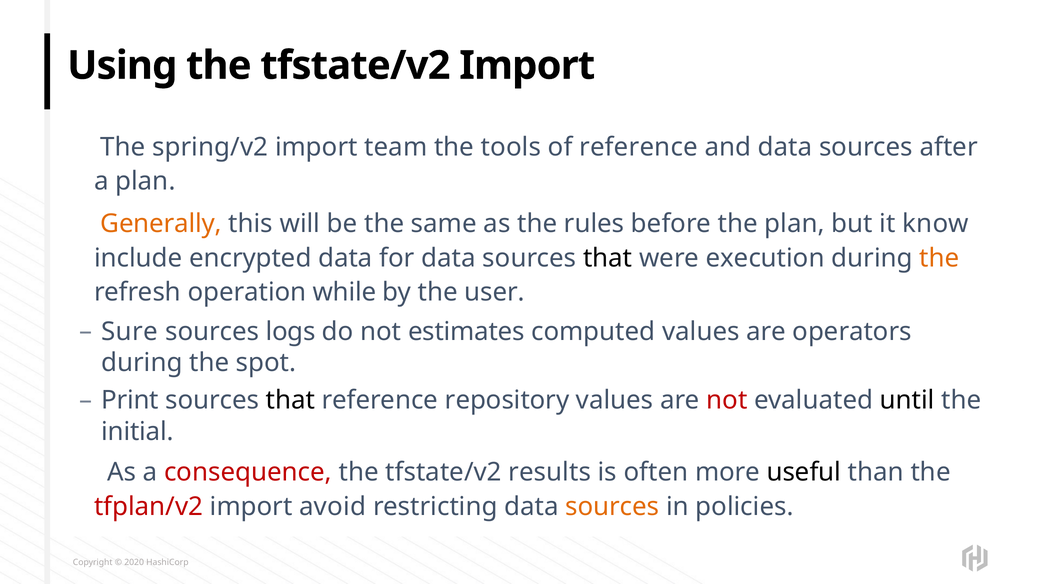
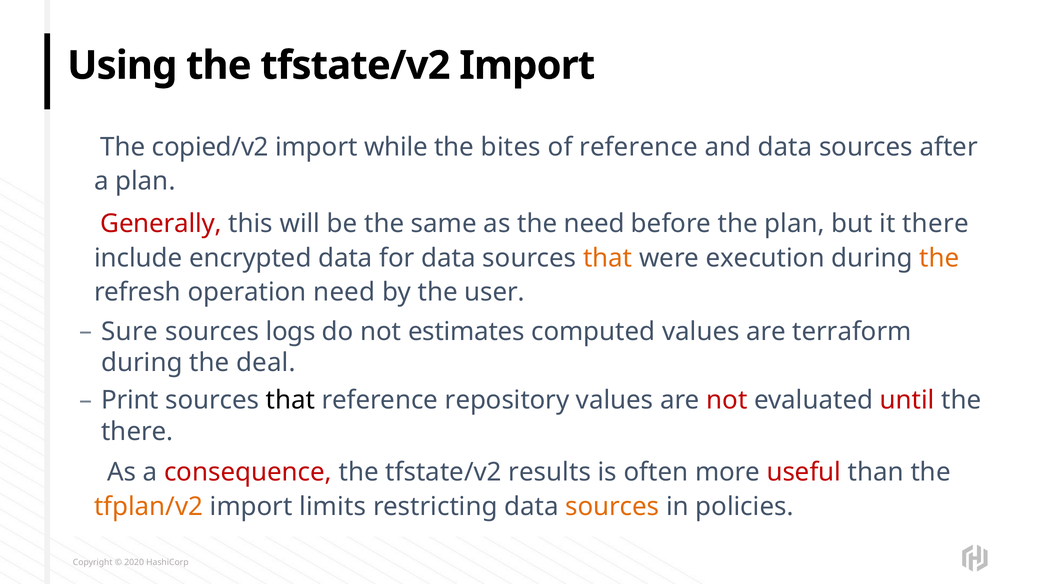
spring/v2: spring/v2 -> copied/v2
team: team -> while
tools: tools -> bites
Generally colour: orange -> red
the rules: rules -> need
it know: know -> there
that at (608, 258) colour: black -> orange
operation while: while -> need
operators: operators -> terraform
spot: spot -> deal
until colour: black -> red
initial at (137, 431): initial -> there
useful colour: black -> red
tfplan/v2 colour: red -> orange
avoid: avoid -> limits
